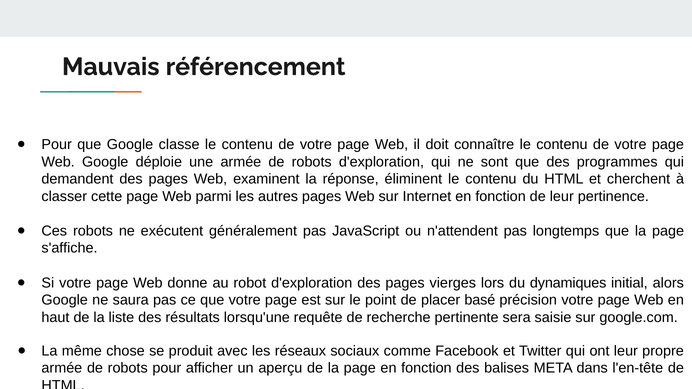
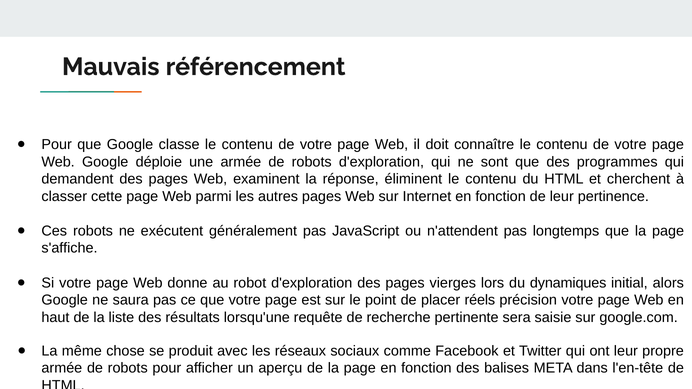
basé: basé -> réels
